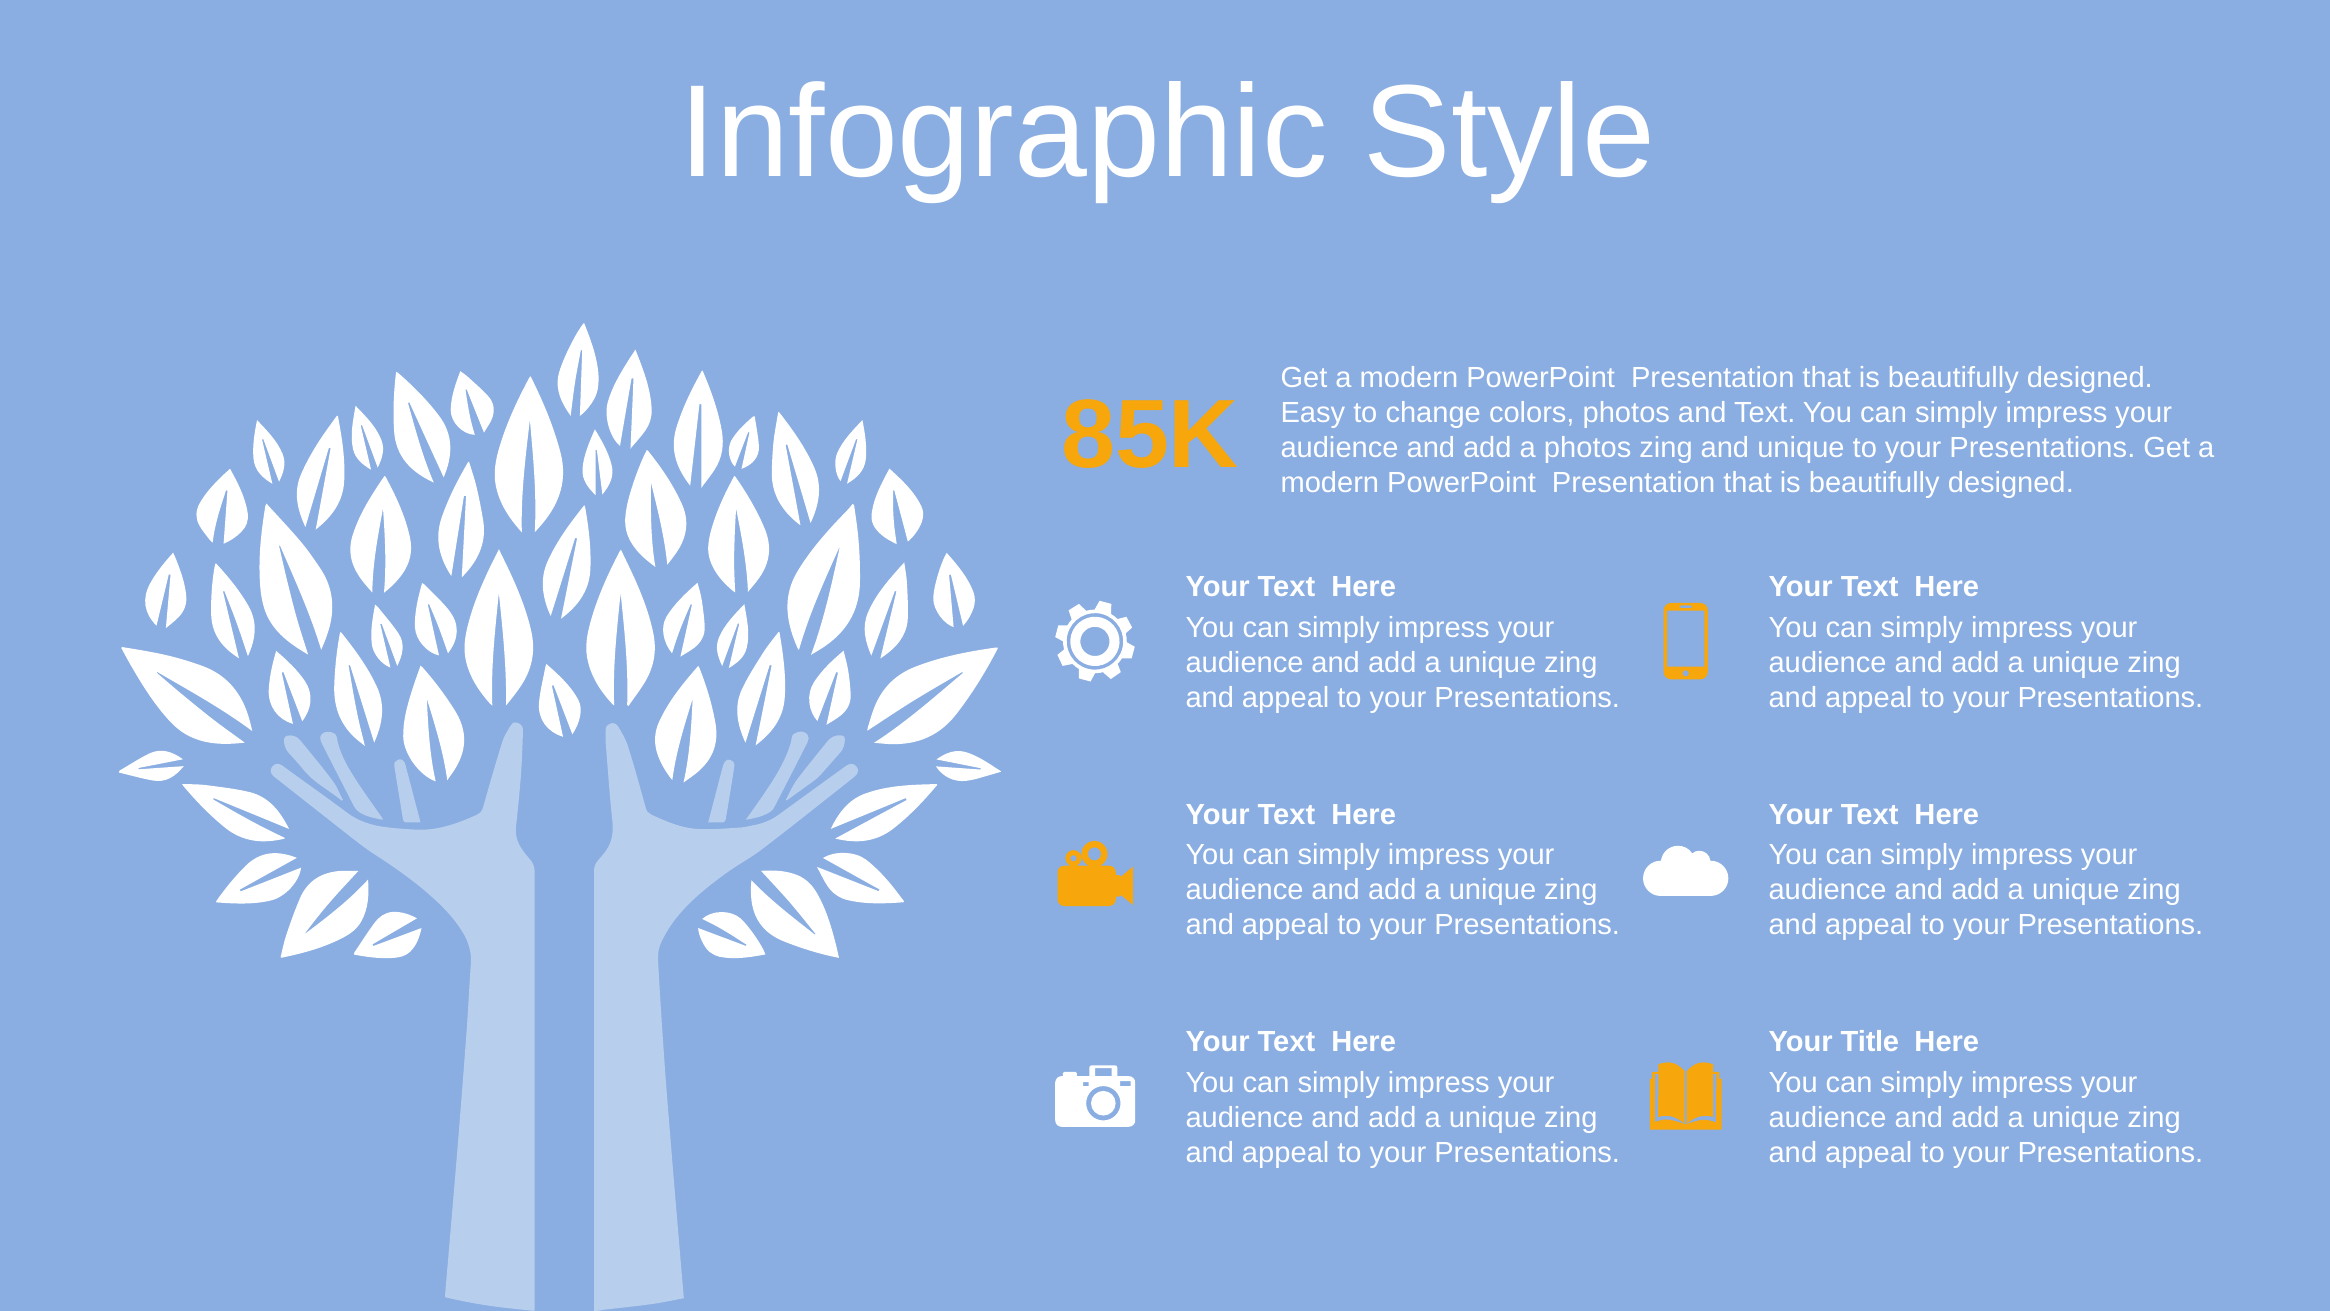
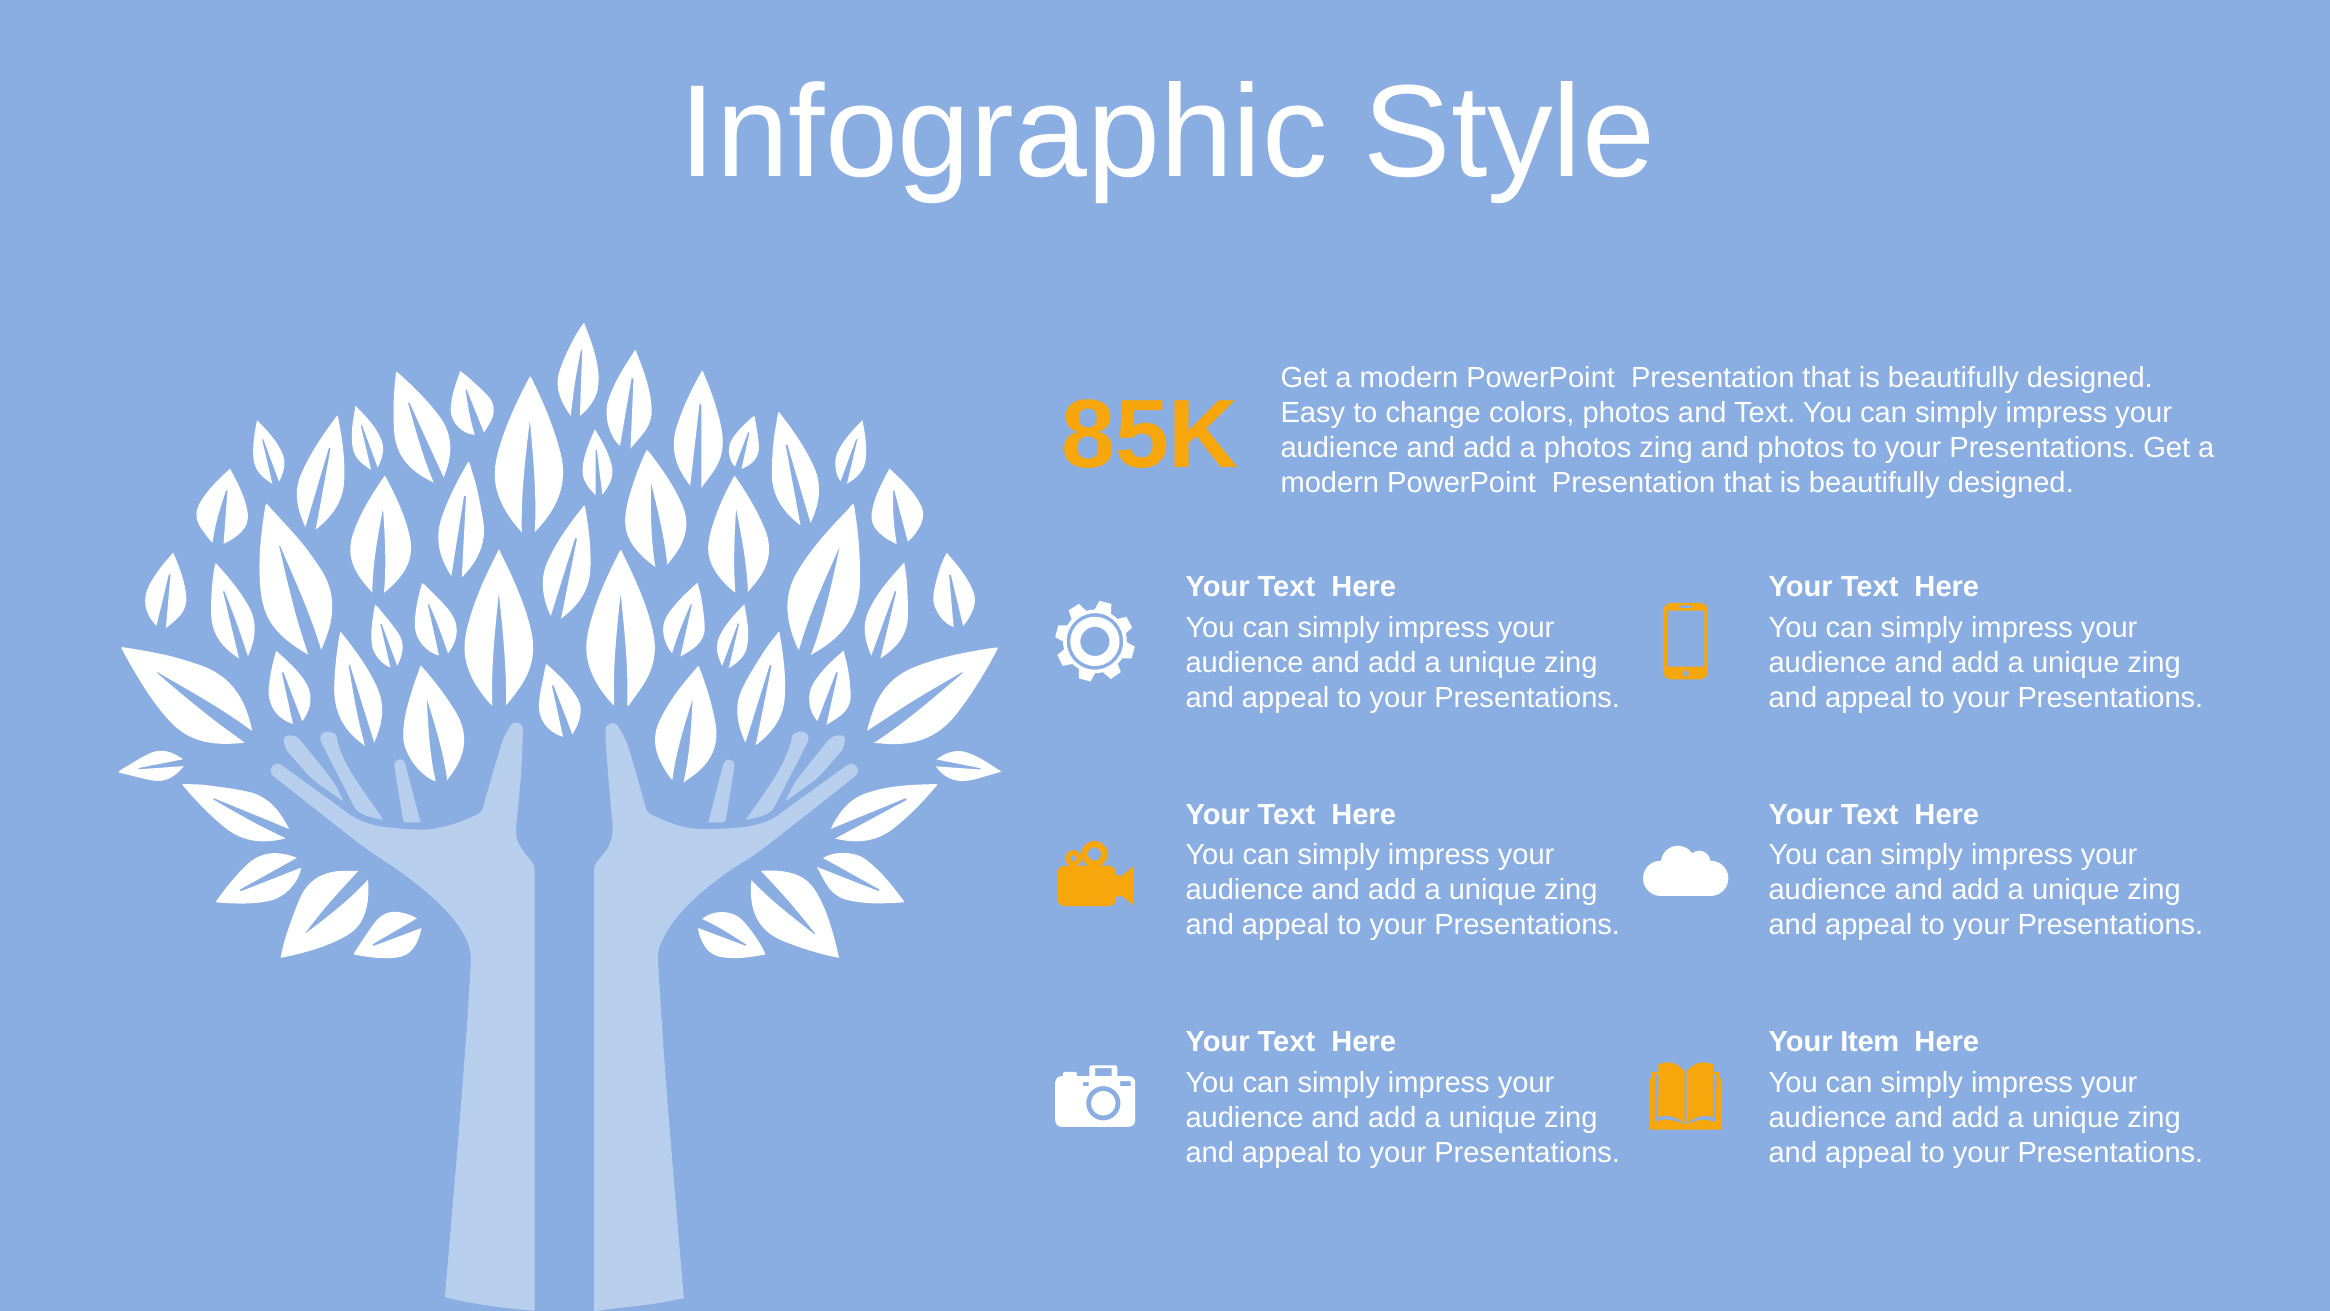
and unique: unique -> photos
Title: Title -> Item
